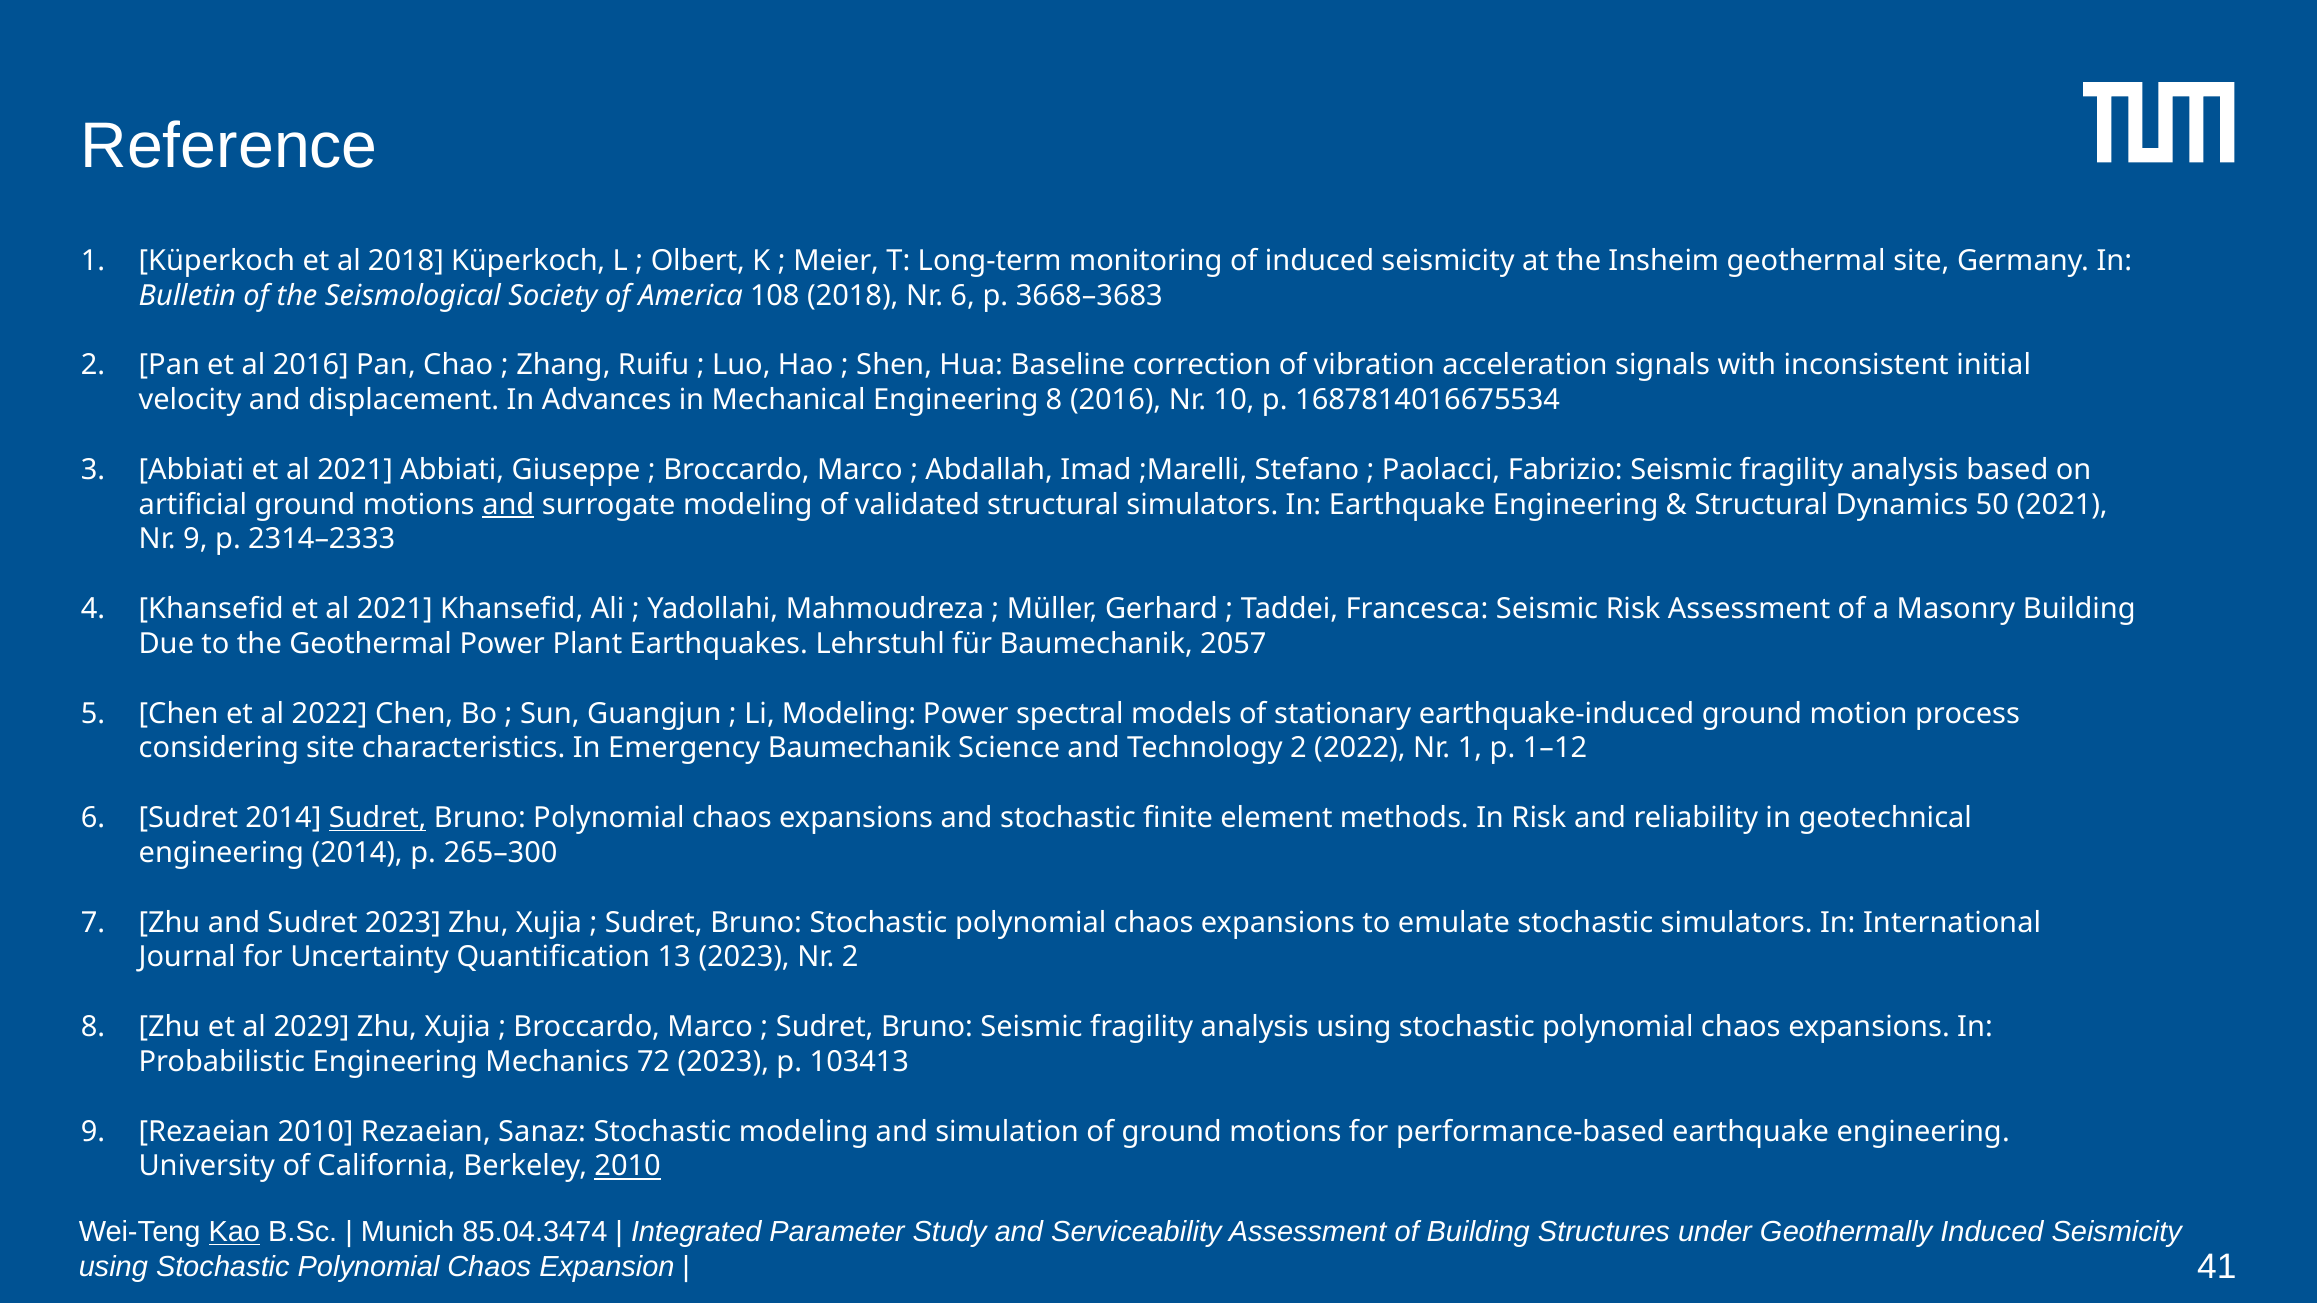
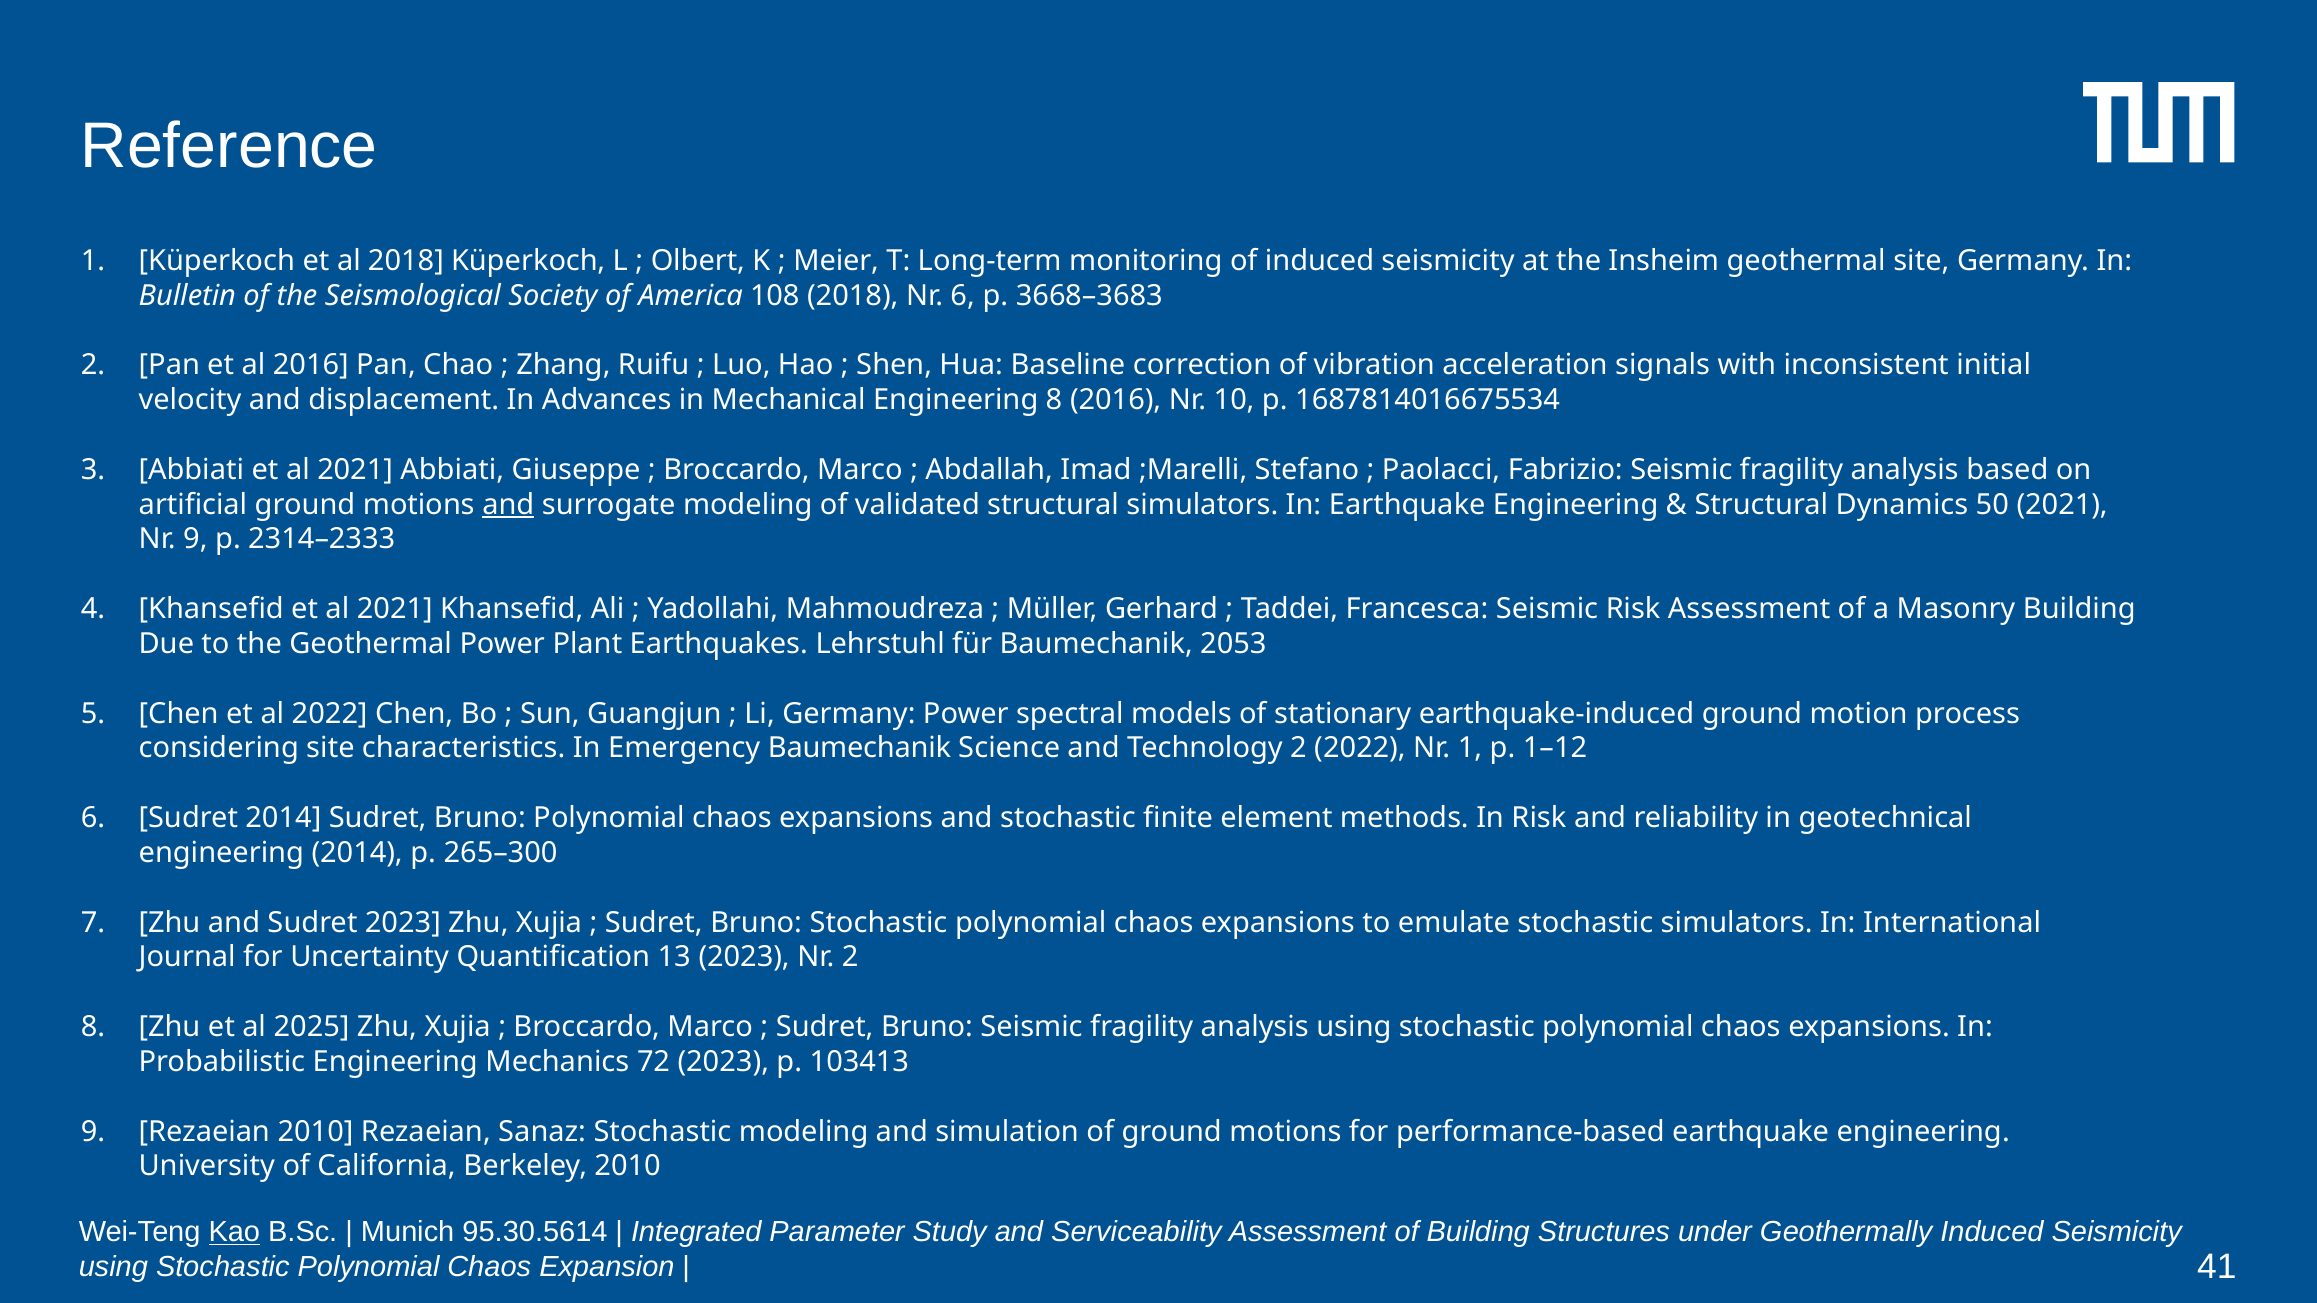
2057: 2057 -> 2053
Li Modeling: Modeling -> Germany
Sudret at (378, 818) underline: present -> none
2029: 2029 -> 2025
2010 at (628, 1167) underline: present -> none
85.04.3474: 85.04.3474 -> 95.30.5614
